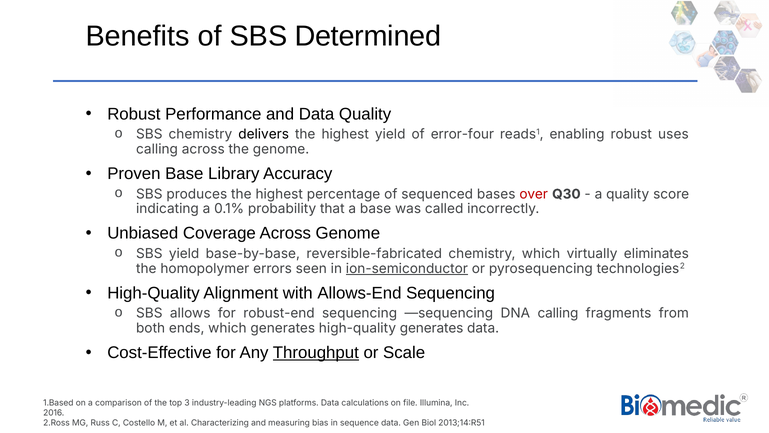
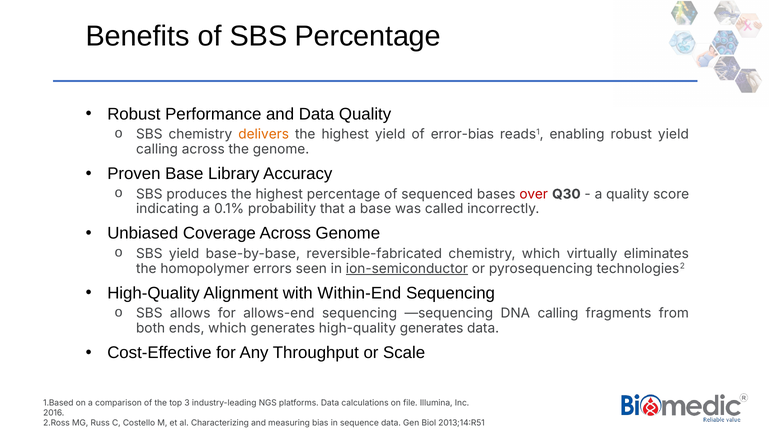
SBS Determined: Determined -> Percentage
delivers colour: black -> orange
error-four: error-four -> error-bias
robust uses: uses -> yield
Allows-End: Allows-End -> Within-End
robust-end: robust-end -> allows-end
Throughput underline: present -> none
